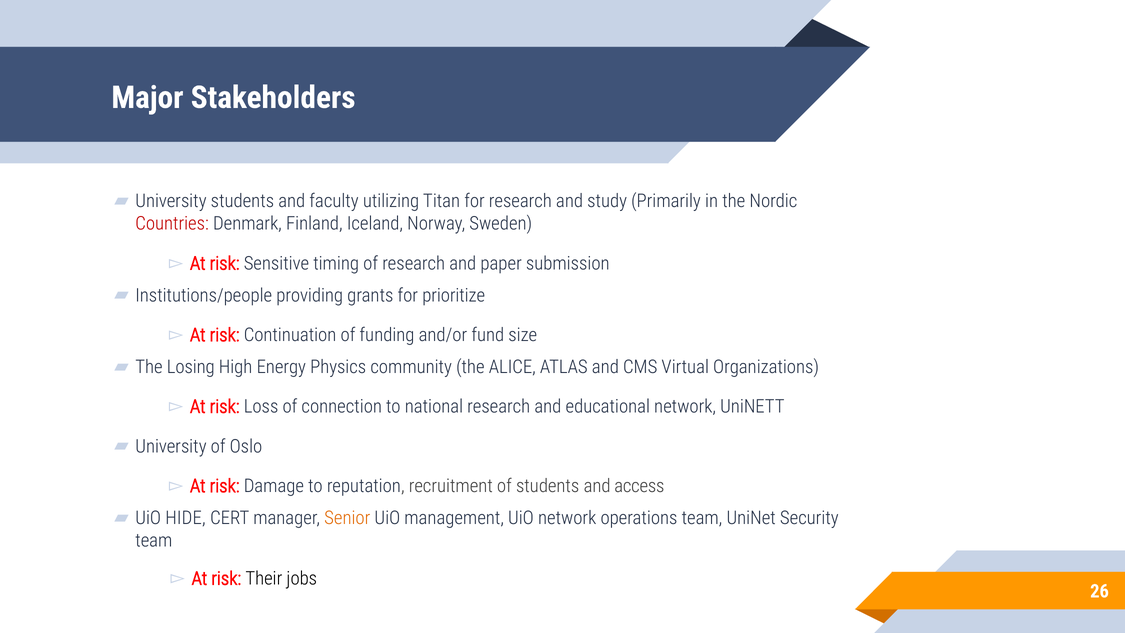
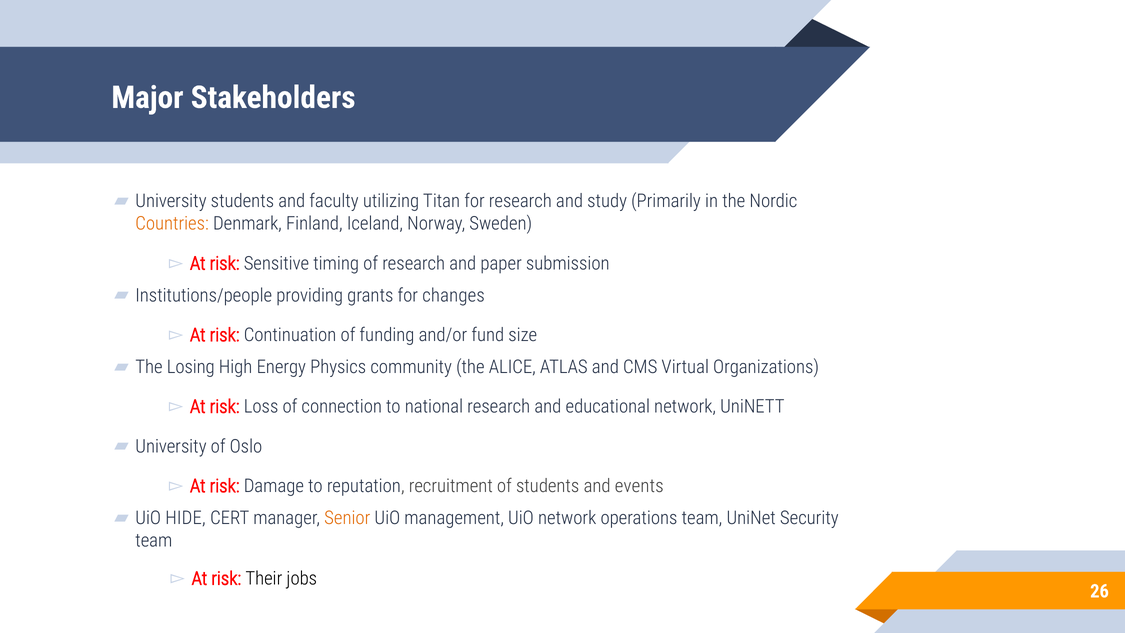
Countries colour: red -> orange
prioritize: prioritize -> changes
access: access -> events
